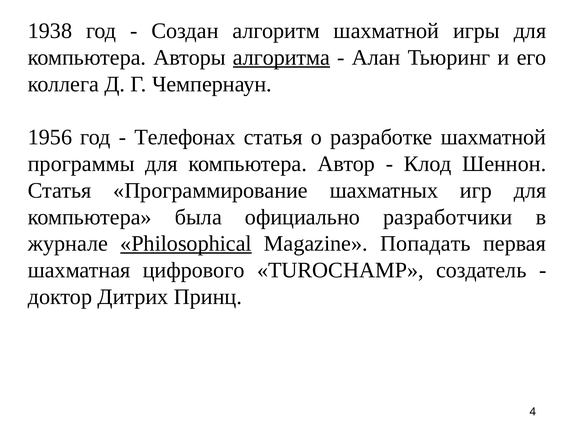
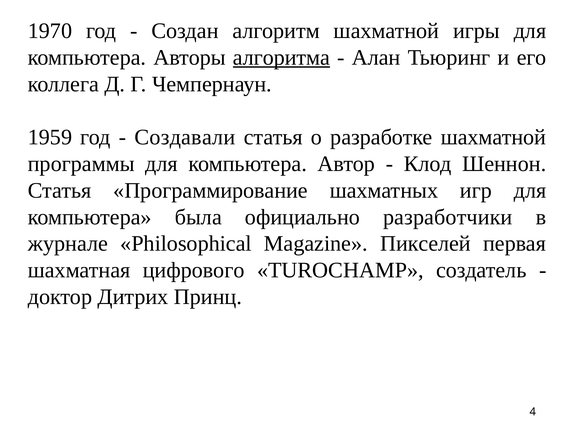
1938: 1938 -> 1970
1956: 1956 -> 1959
Телефонах: Телефонах -> Создавали
Philosophical underline: present -> none
Попадать: Попадать -> Пикселей
